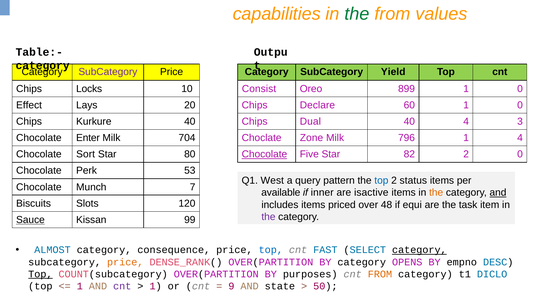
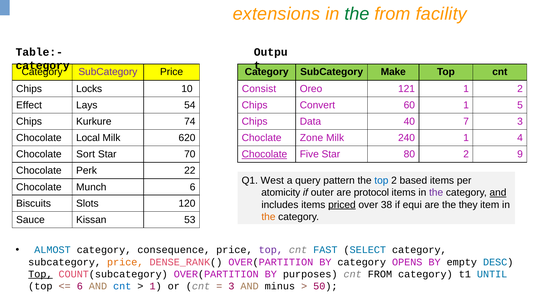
capabilities: capabilities -> extensions
values: values -> facility
Yield: Yield -> Make
899: 899 -> 121
0 at (520, 89): 0 -> 2
20: 20 -> 54
Declare: Declare -> Convert
60 1 0: 0 -> 5
Kurkure 40: 40 -> 74
Dual: Dual -> Data
40 4: 4 -> 7
Enter: Enter -> Local
704: 704 -> 620
796: 796 -> 240
80: 80 -> 70
82: 82 -> 80
2 0: 0 -> 9
53: 53 -> 22
status: status -> based
Munch 7: 7 -> 6
available: available -> atomicity
inner: inner -> outer
isactive: isactive -> protocol
the at (436, 193) colour: orange -> purple
priced underline: none -> present
48: 48 -> 38
task: task -> they
the at (268, 217) colour: purple -> orange
Sauce underline: present -> none
99: 99 -> 53
top at (271, 250) colour: blue -> purple
category at (419, 250) underline: present -> none
empno: empno -> empty
FROM at (380, 274) colour: orange -> black
DICLO: DICLO -> UNTIL
1 at (80, 286): 1 -> 6
cnt at (122, 286) colour: purple -> blue
9 at (231, 286): 9 -> 3
state: state -> minus
